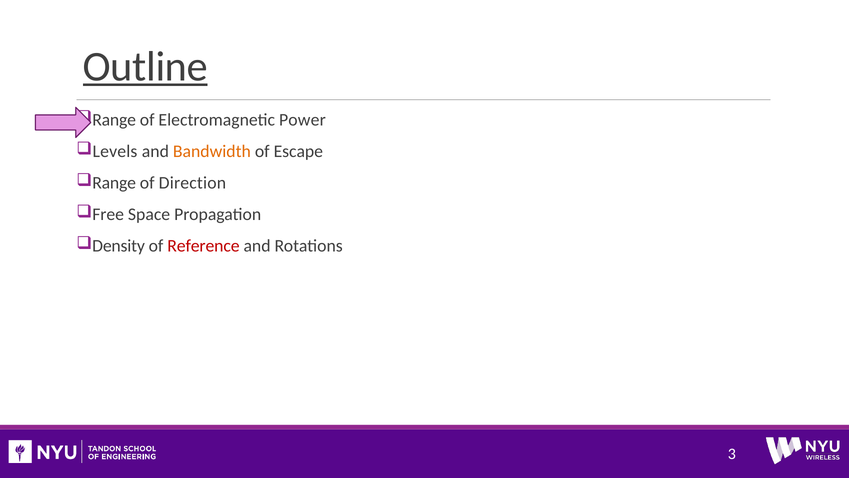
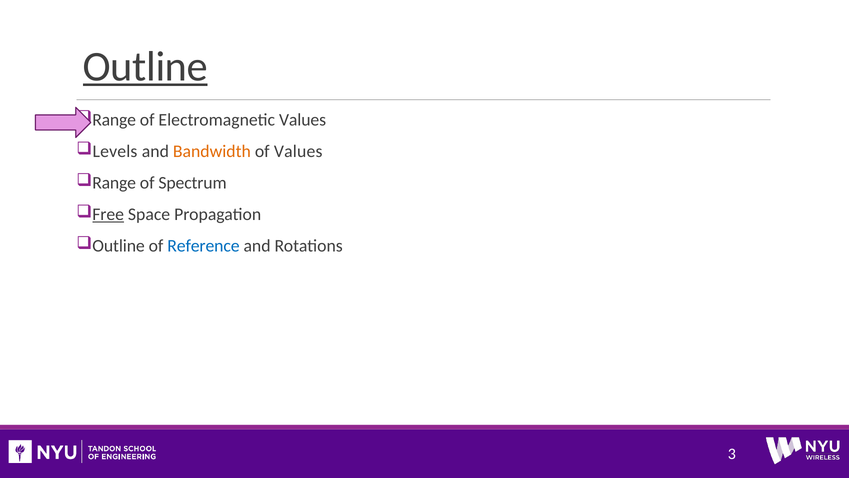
Electromagnetic Power: Power -> Values
of Escape: Escape -> Values
Direction: Direction -> Spectrum
Free underline: none -> present
Density at (119, 246): Density -> Outline
Reference colour: red -> blue
